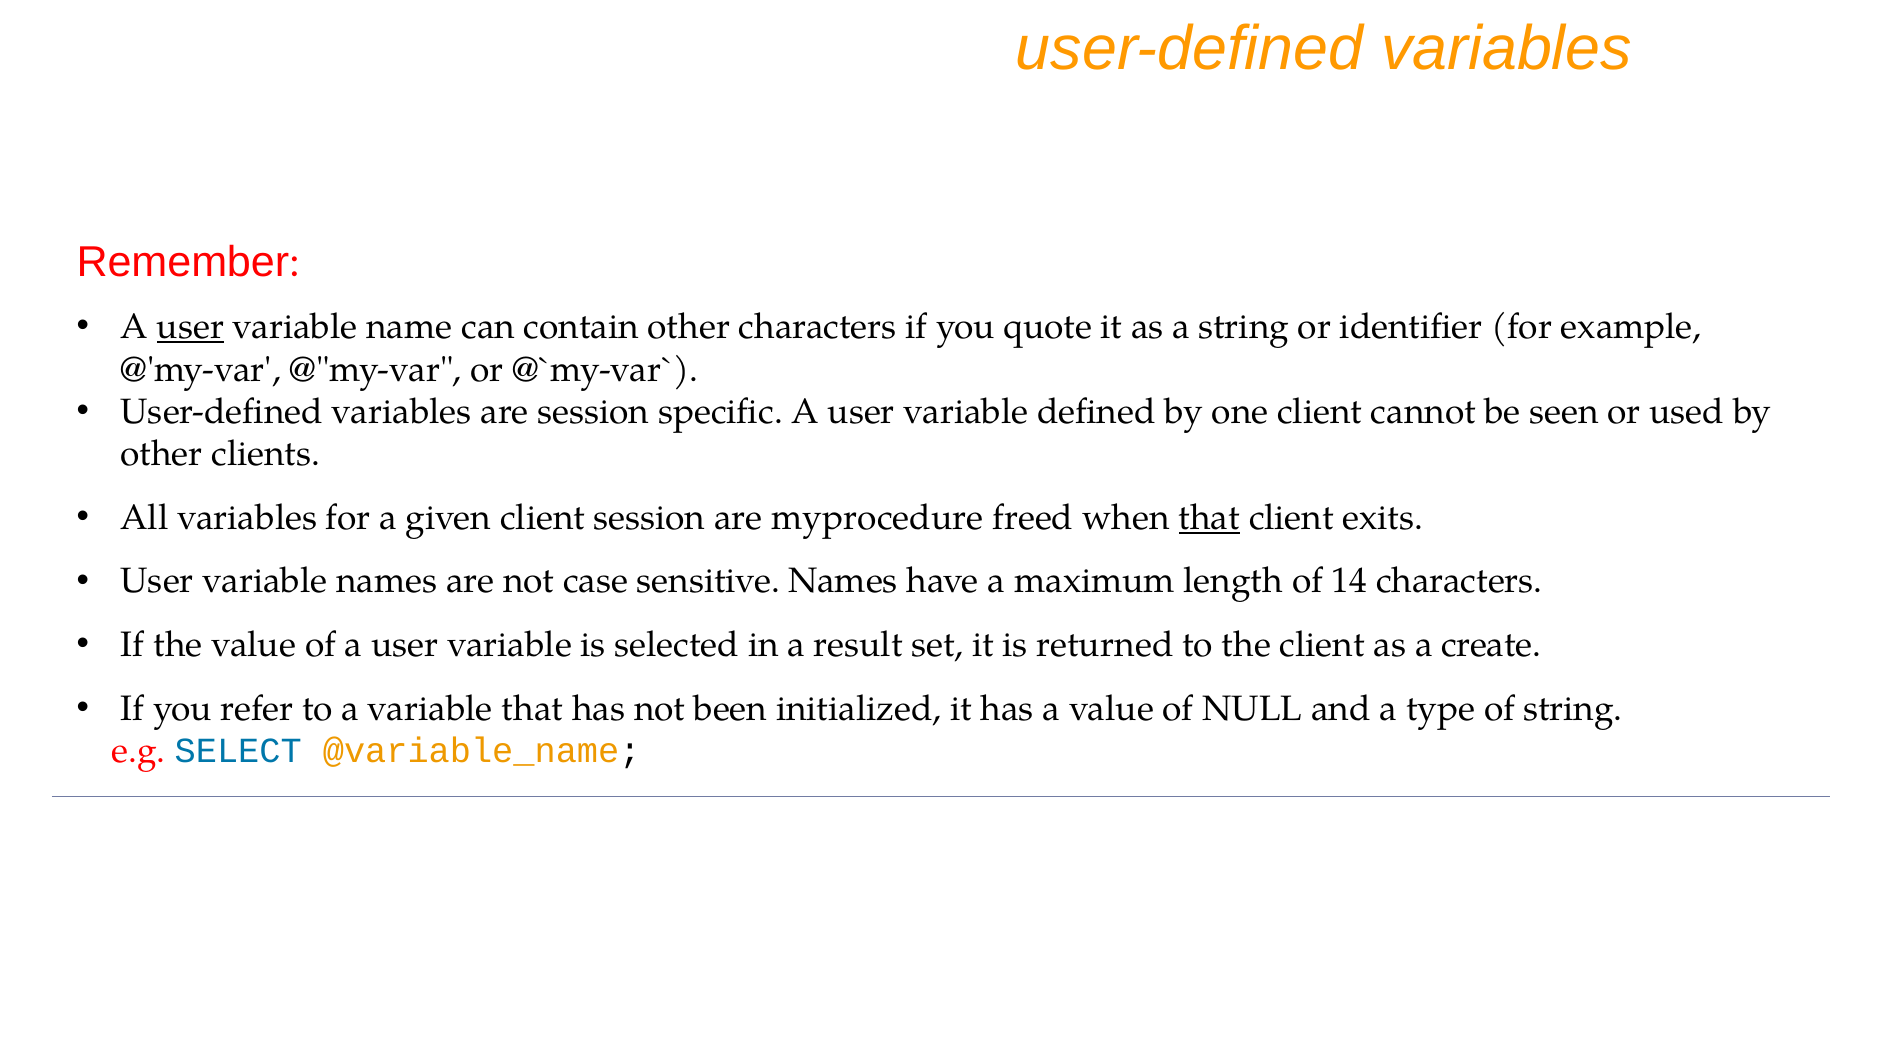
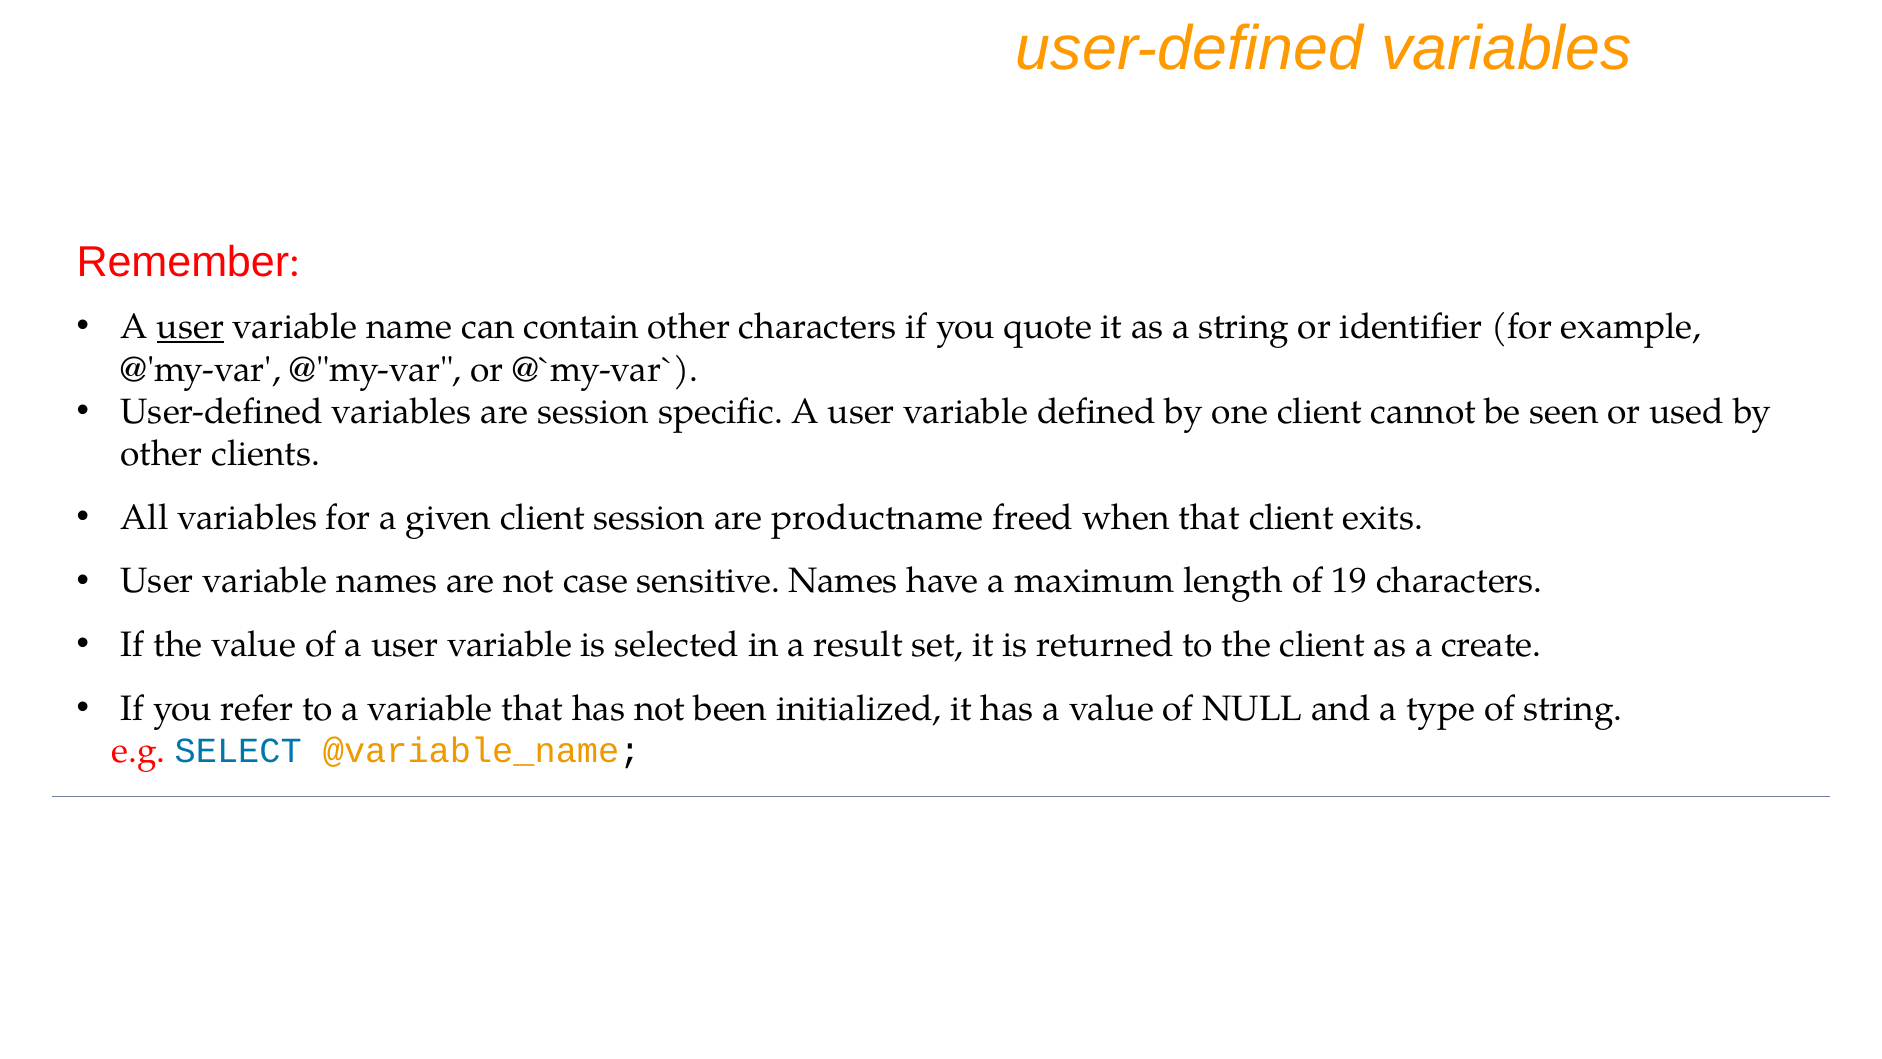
myprocedure: myprocedure -> productname
that at (1209, 518) underline: present -> none
14: 14 -> 19
